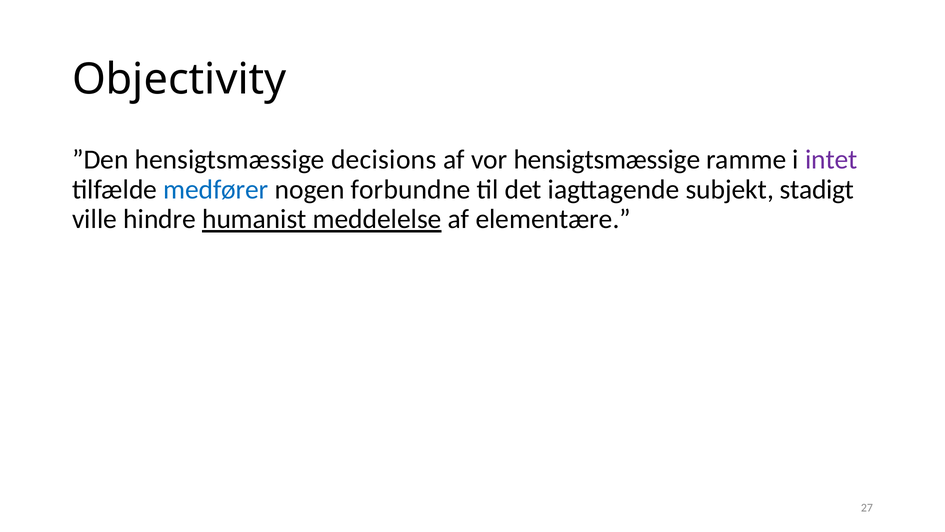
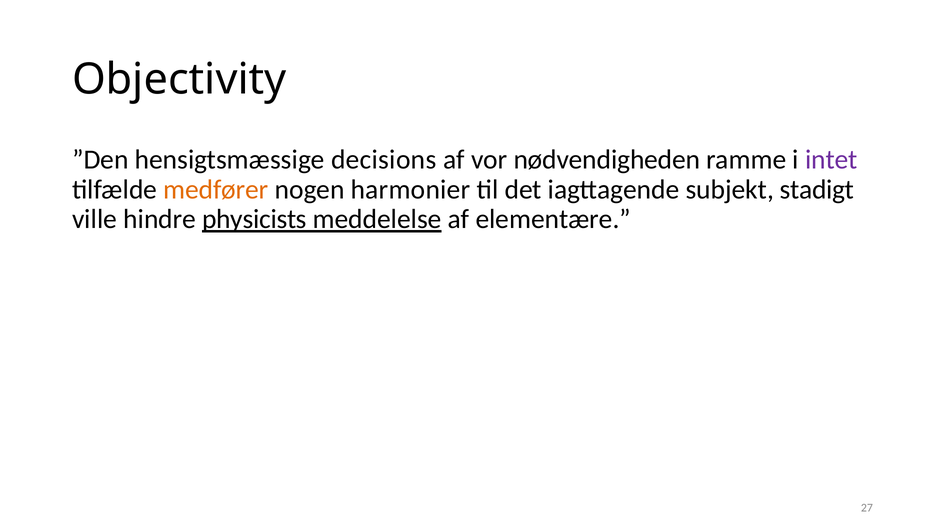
vor hensigtsmæssige: hensigtsmæssige -> nødvendigheden
medfører colour: blue -> orange
forbundne: forbundne -> harmonier
humanist: humanist -> physicists
